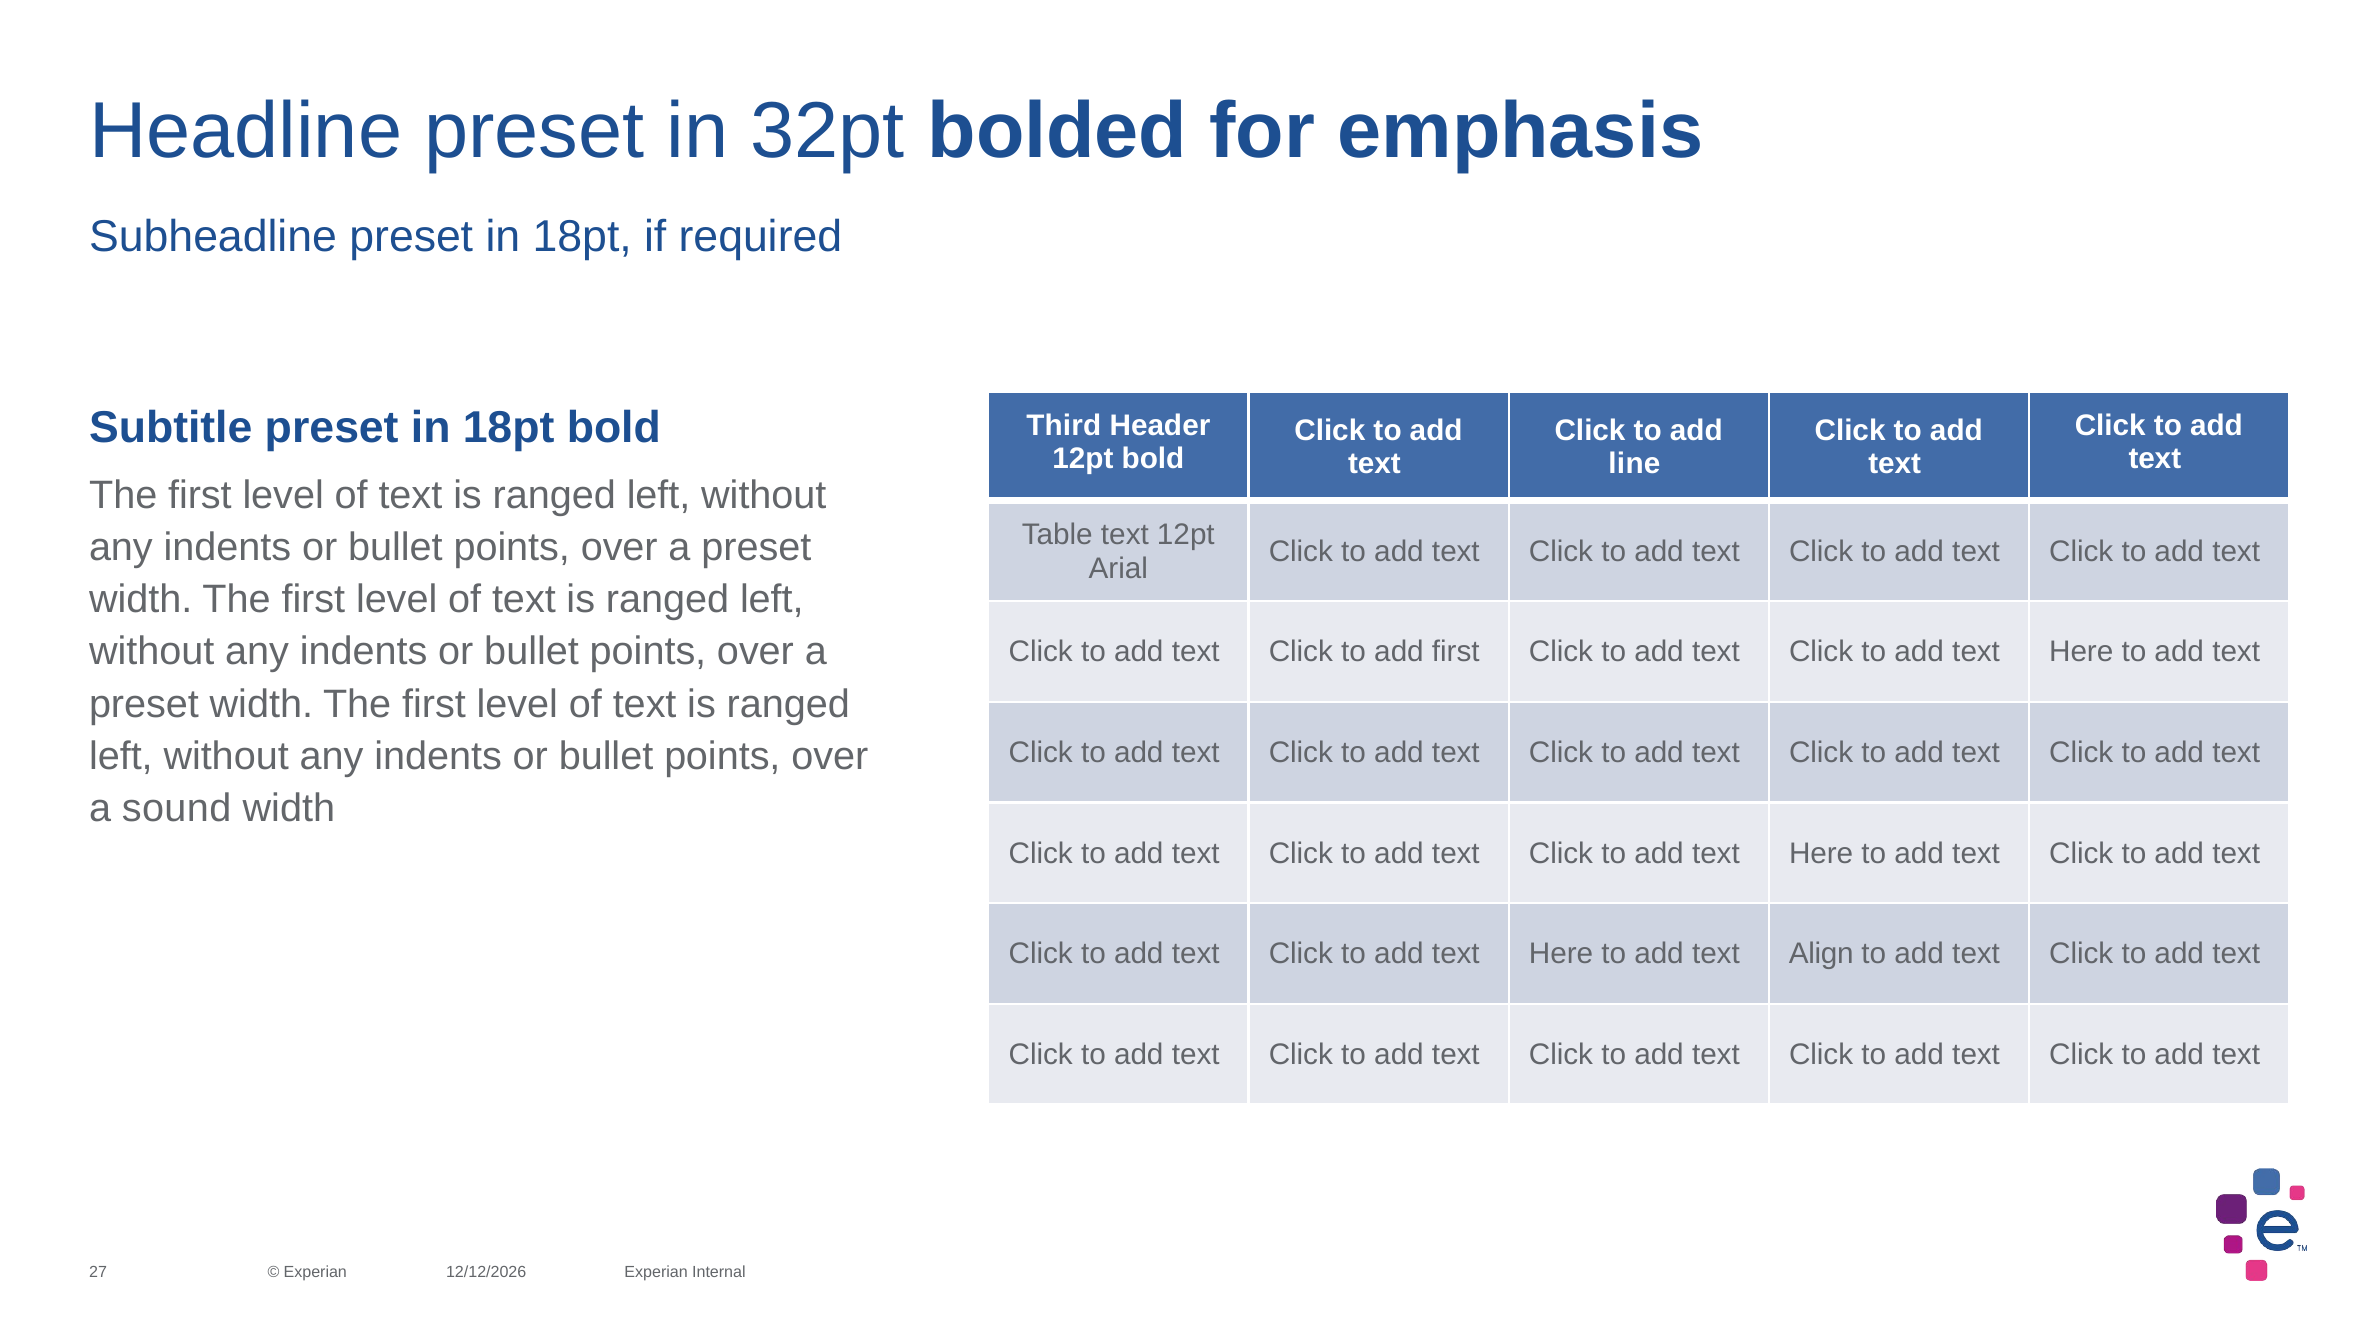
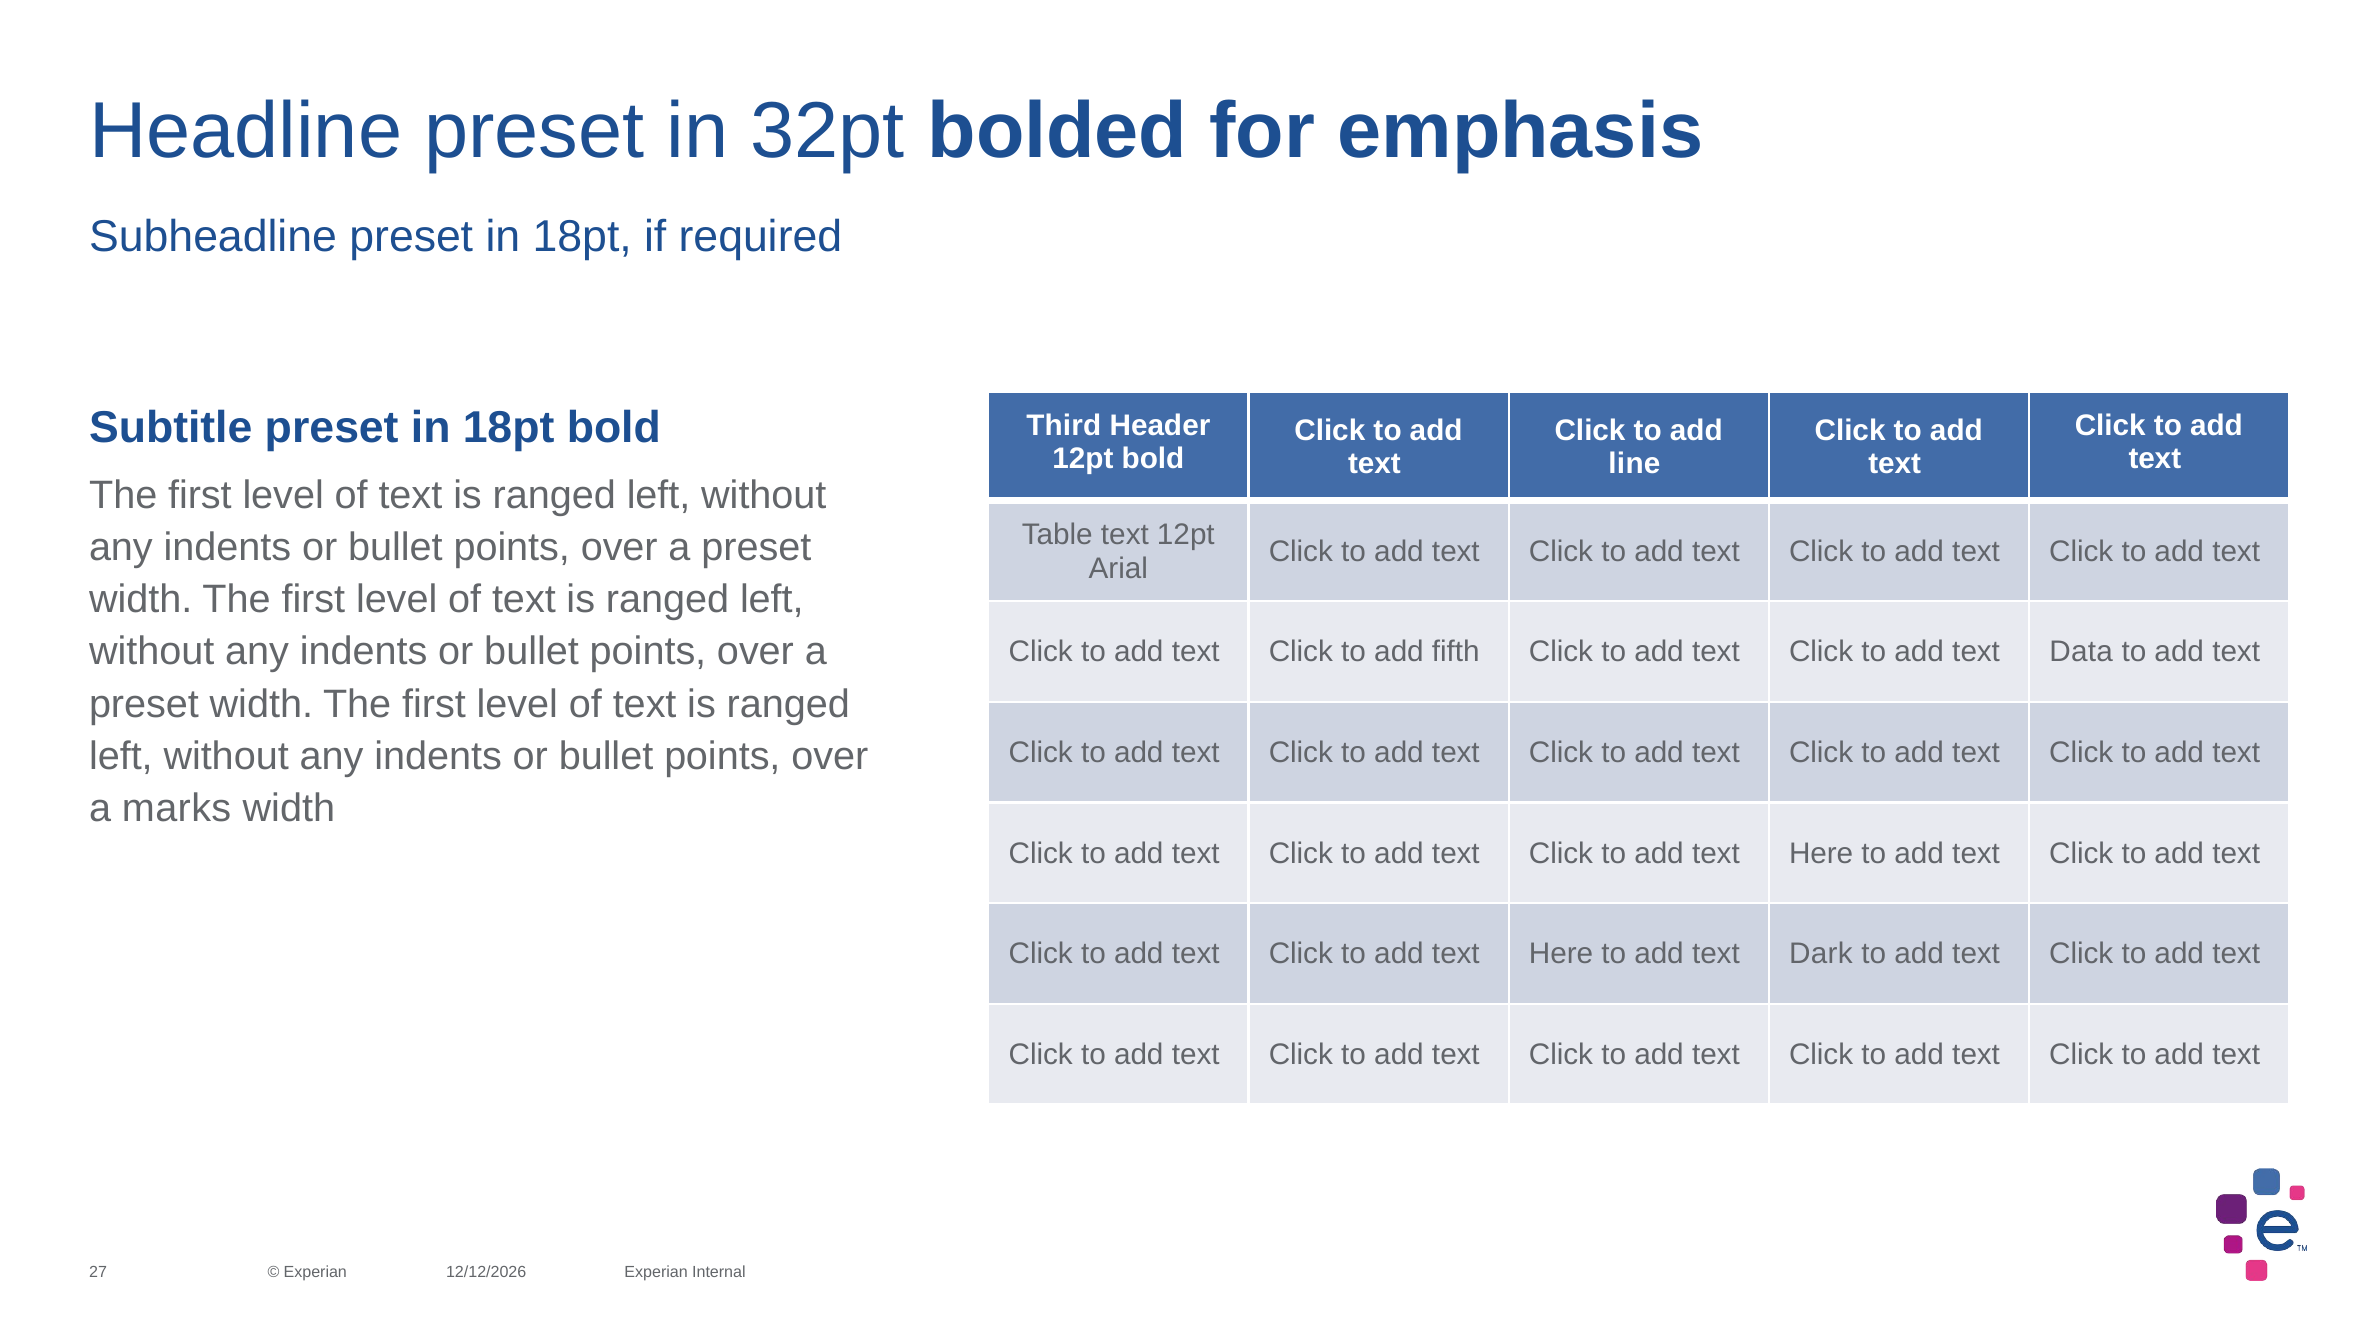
add first: first -> fifth
Here at (2081, 652): Here -> Data
sound: sound -> marks
Align: Align -> Dark
